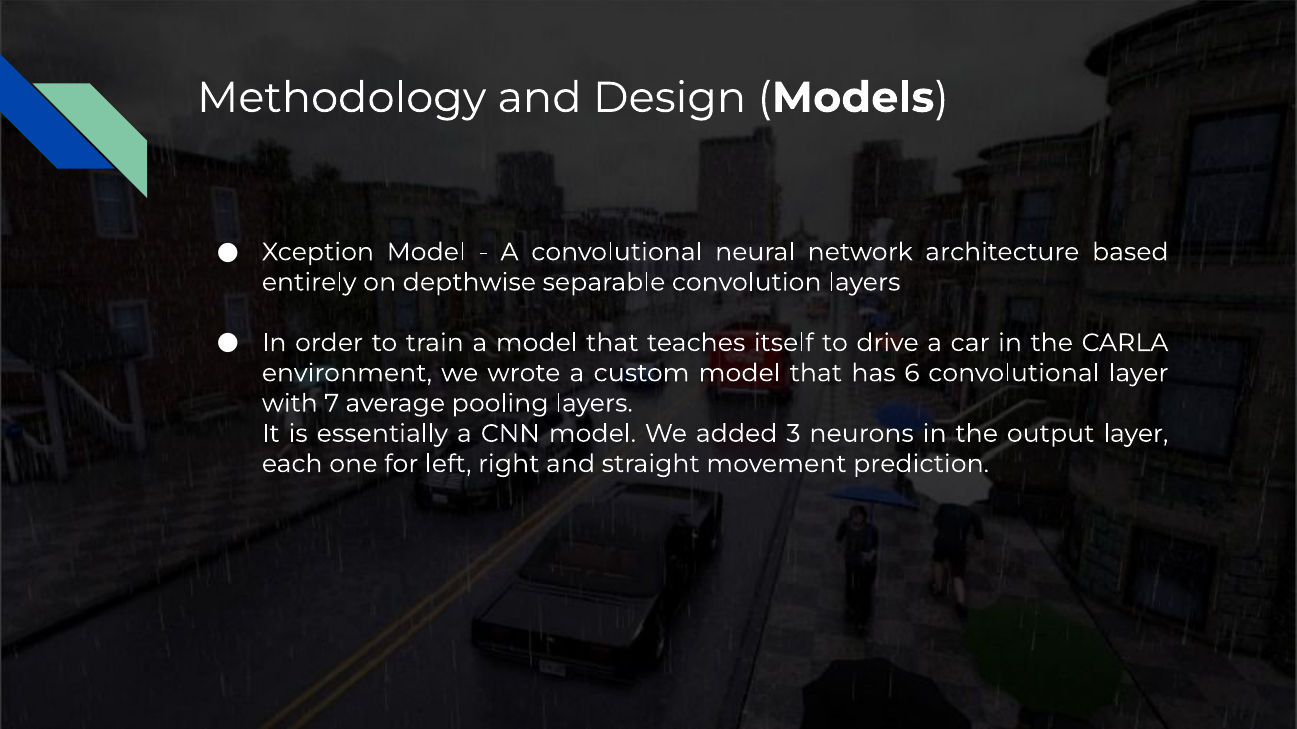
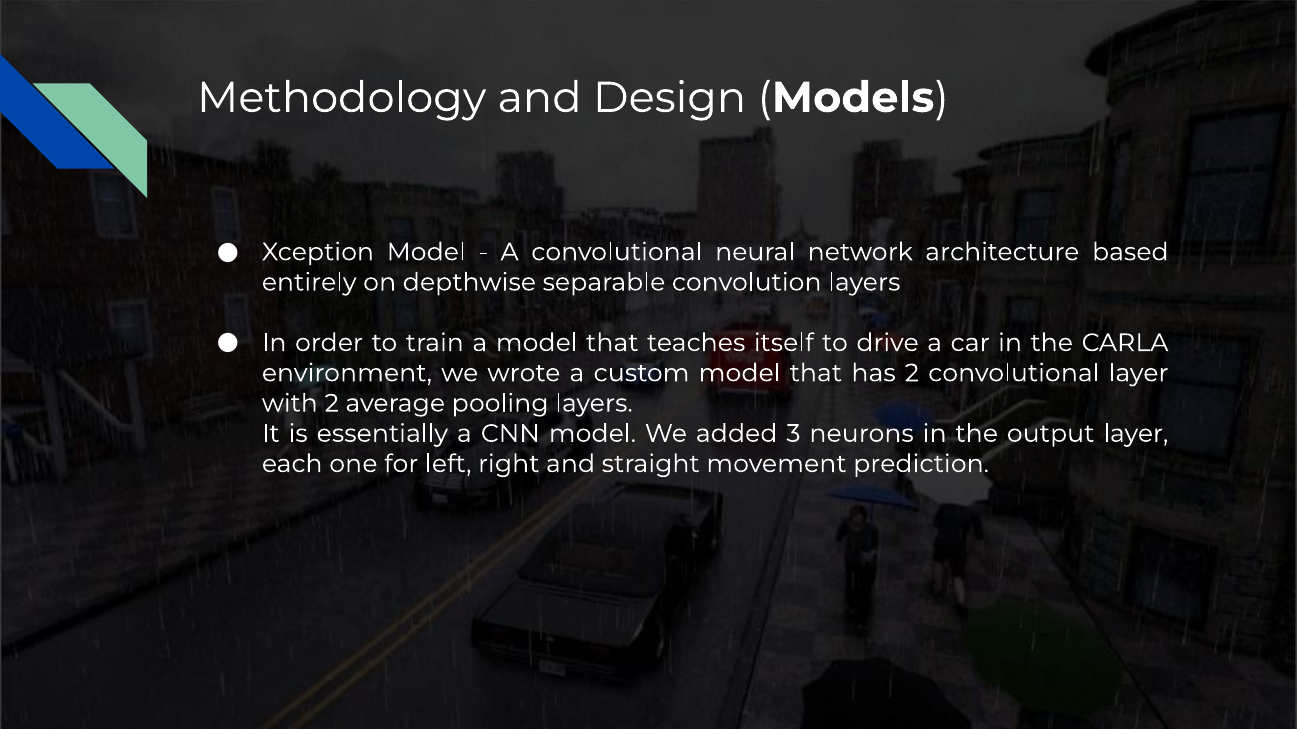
has 6: 6 -> 2
with 7: 7 -> 2
